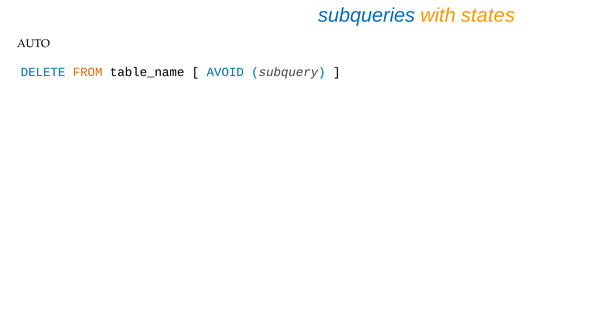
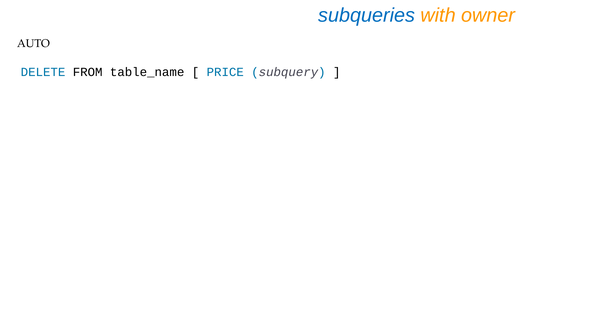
states: states -> owner
FROM colour: orange -> black
AVOID: AVOID -> PRICE
